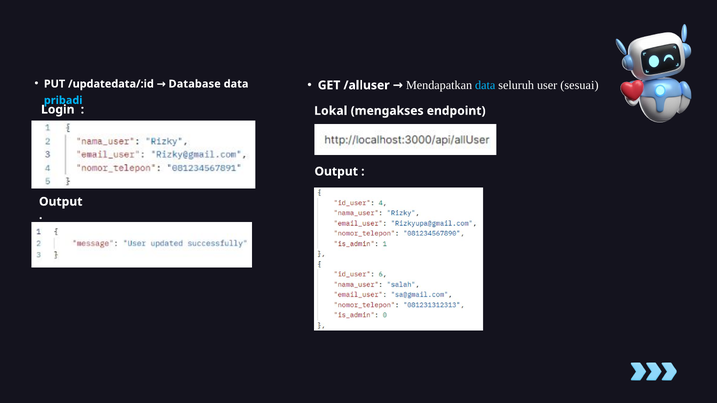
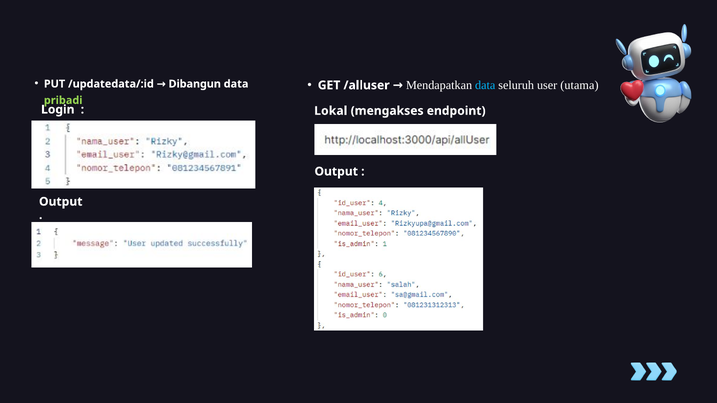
Database: Database -> Dibangun
sesuai: sesuai -> utama
pribadi colour: light blue -> light green
